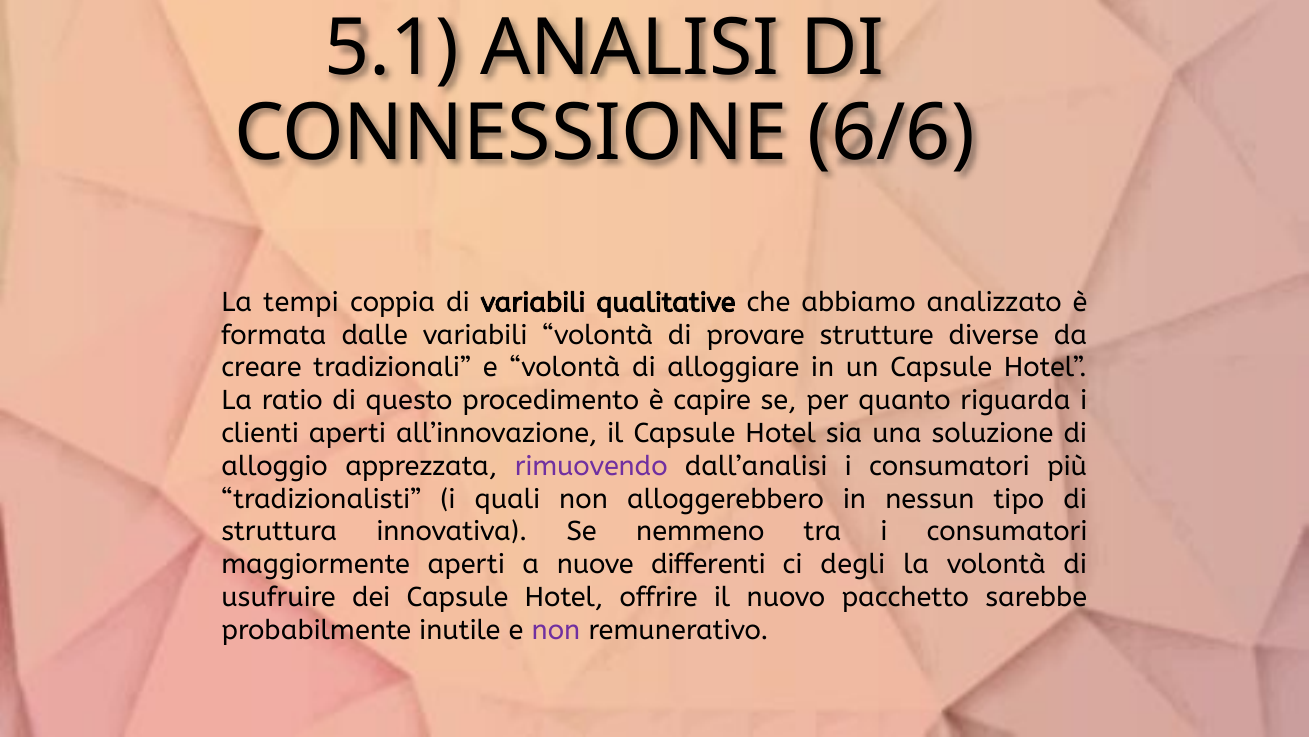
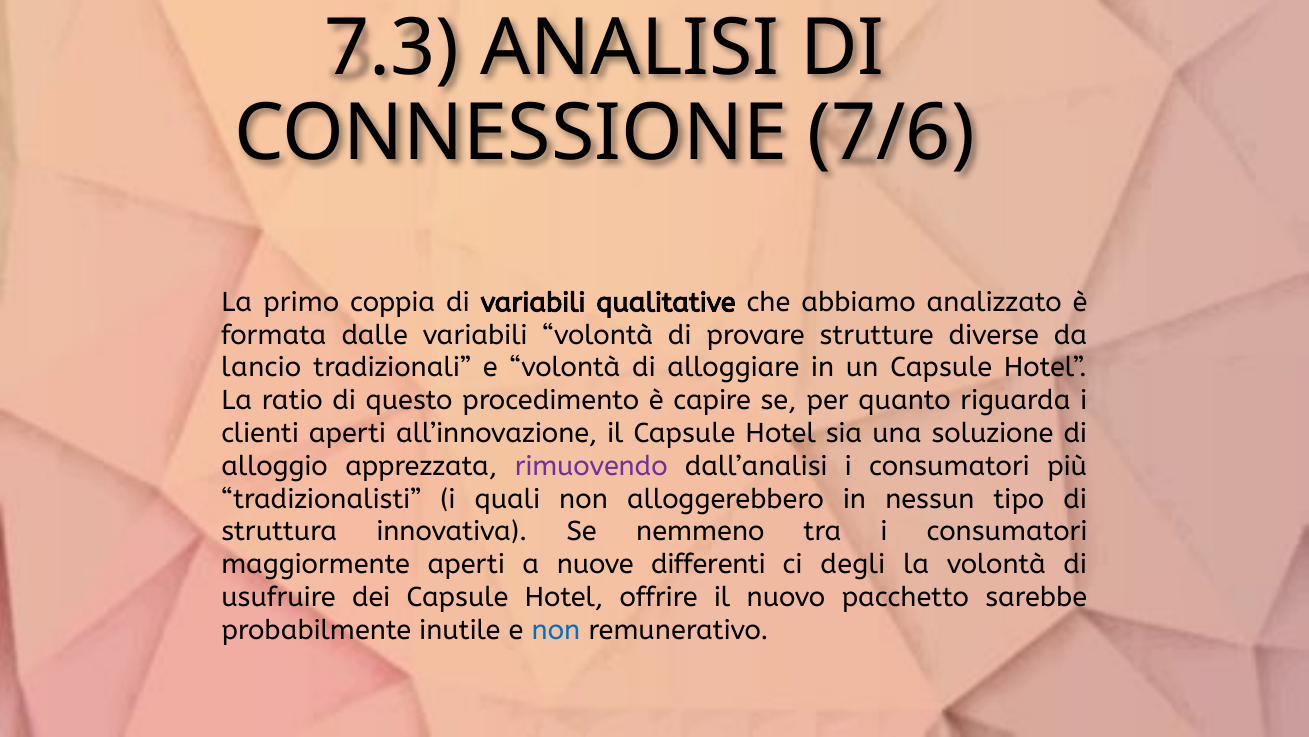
5.1: 5.1 -> 7.3
6/6: 6/6 -> 7/6
tempi: tempi -> primo
creare: creare -> lancio
non at (556, 630) colour: purple -> blue
